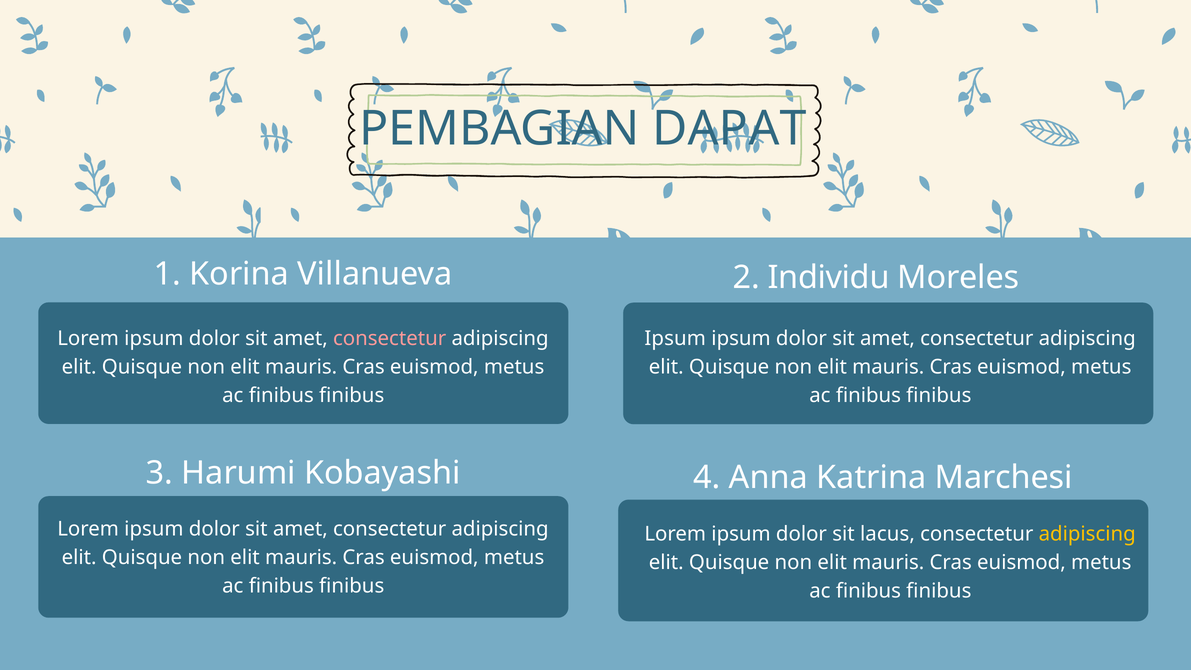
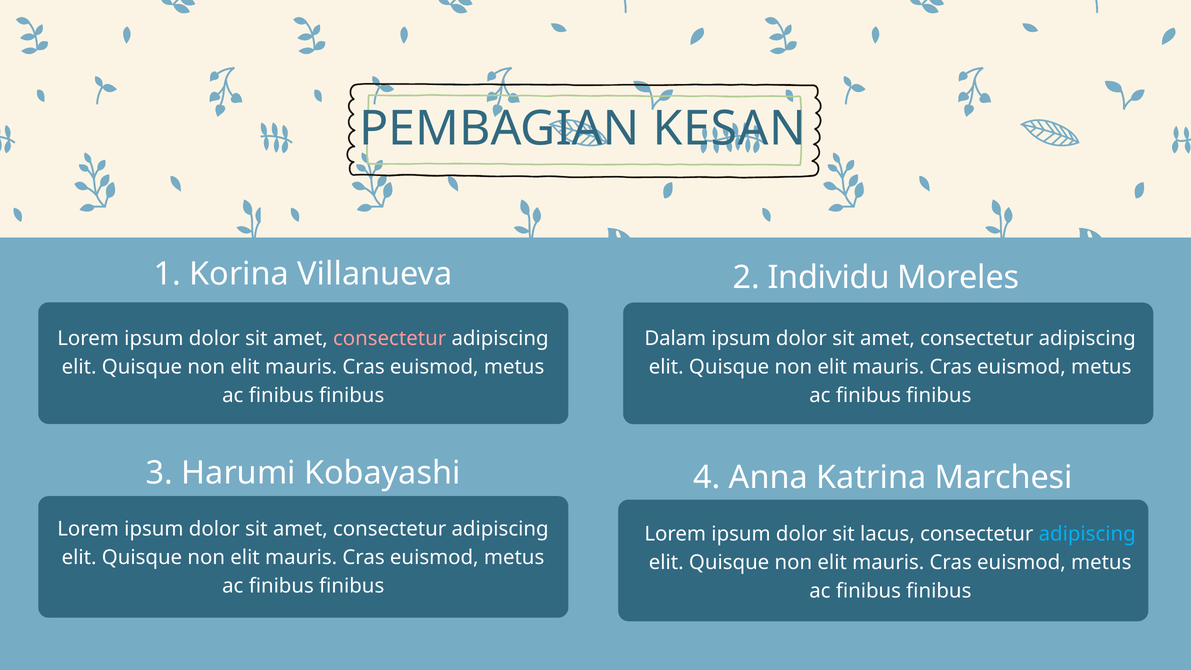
DAPAT: DAPAT -> KESAN
Ipsum at (675, 338): Ipsum -> Dalam
adipiscing at (1087, 534) colour: yellow -> light blue
